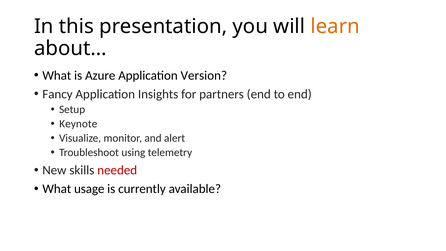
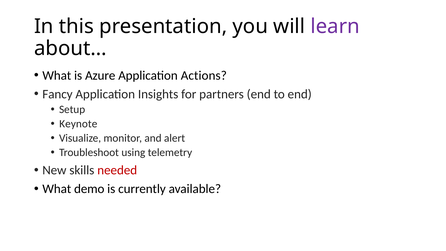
learn colour: orange -> purple
Version: Version -> Actions
usage: usage -> demo
